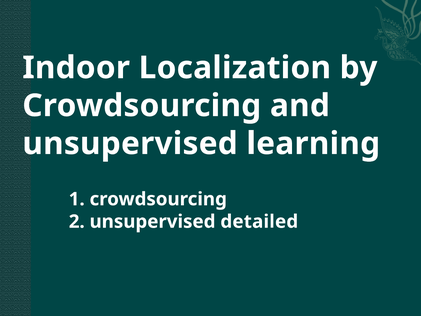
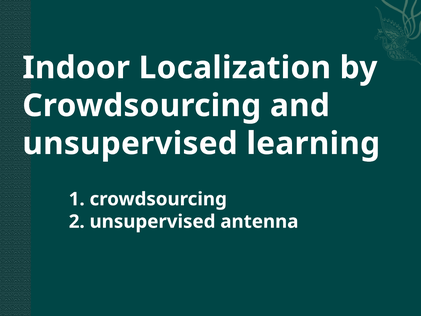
detailed: detailed -> antenna
